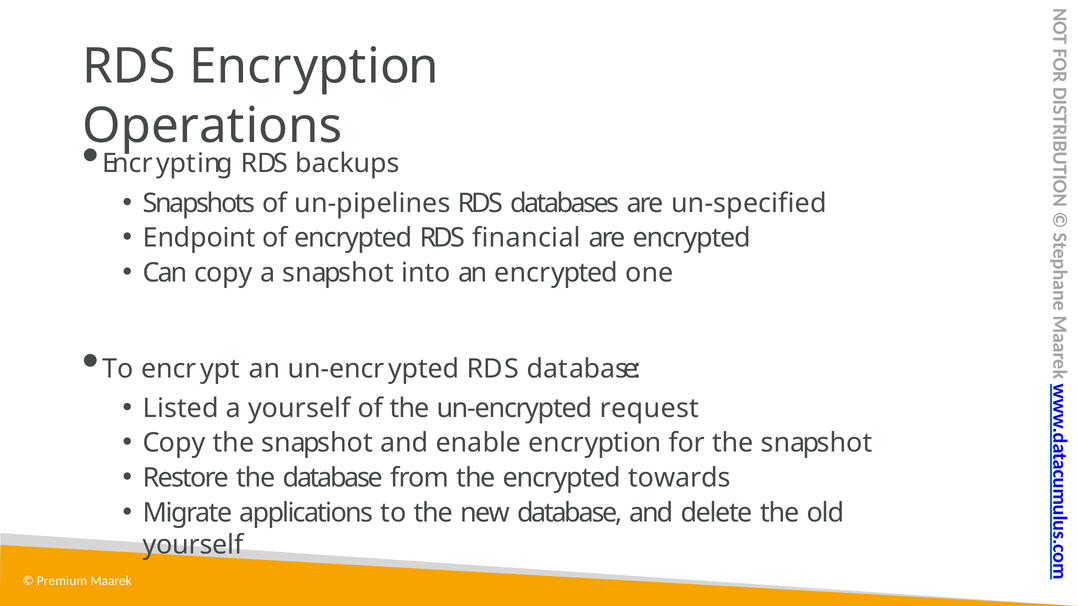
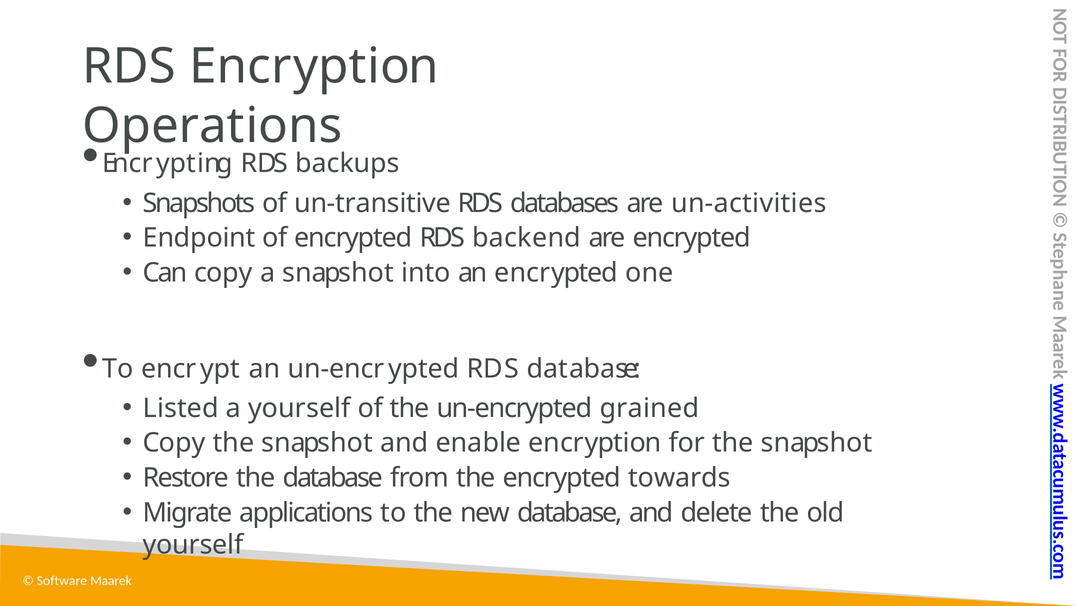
un-pipelines: un-pipelines -> un-transitive
un-specified: un-specified -> un-activities
financial: financial -> backend
request: request -> grained
Premium: Premium -> Software
